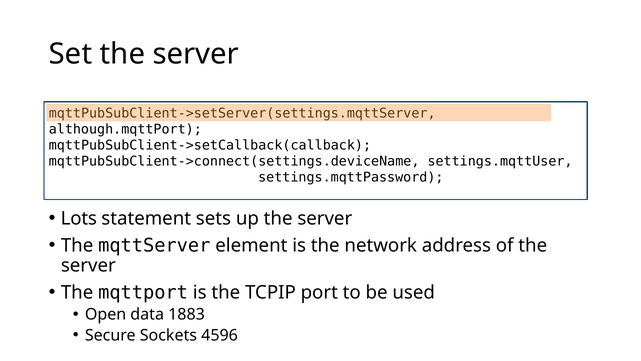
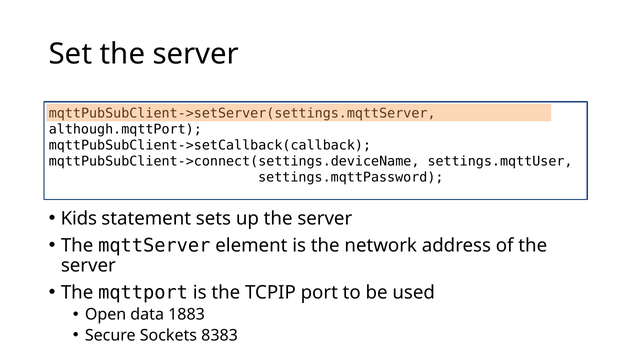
Lots: Lots -> Kids
4596: 4596 -> 8383
